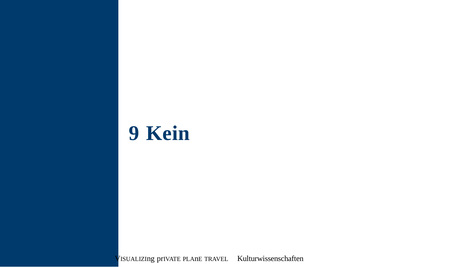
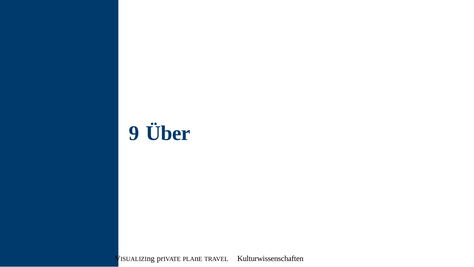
Kein: Kein -> Über
